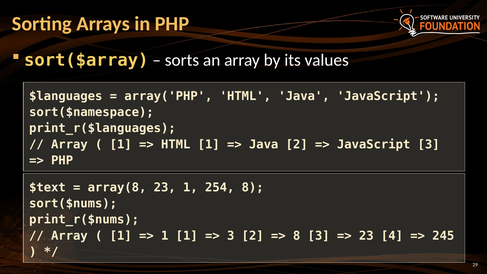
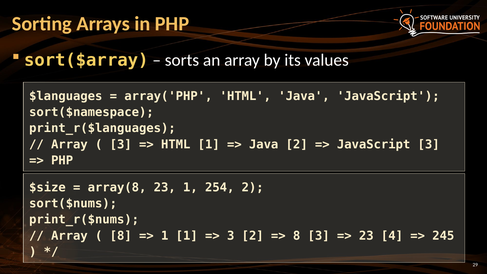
1 at (121, 144): 1 -> 3
$text: $text -> $size
254 8: 8 -> 2
1 at (121, 236): 1 -> 8
